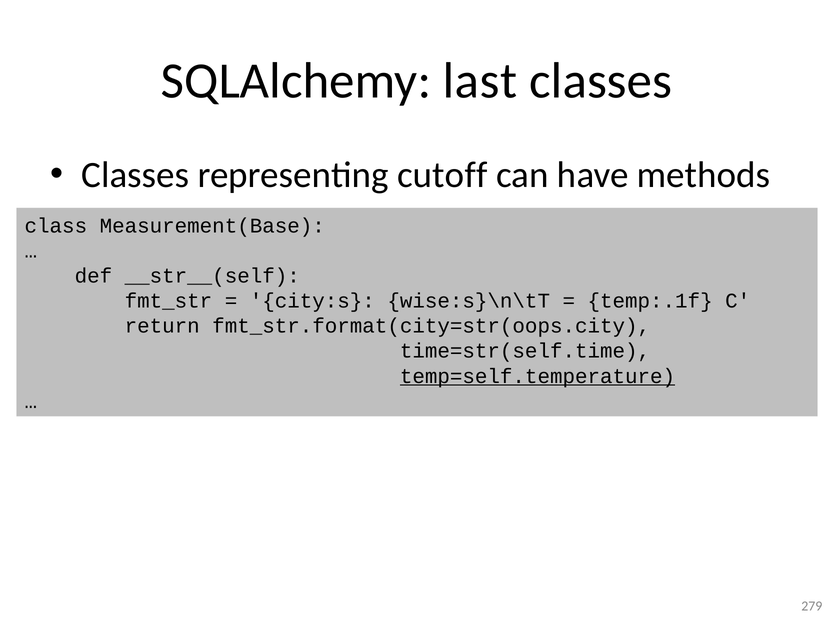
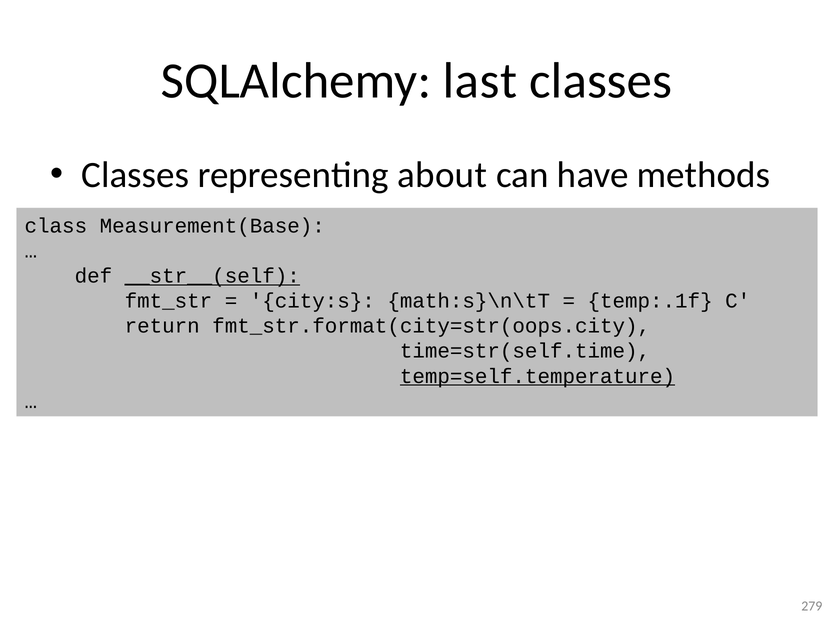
cutoff: cutoff -> about
__str__(self underline: none -> present
wise:s}\n\tT: wise:s}\n\tT -> math:s}\n\tT
